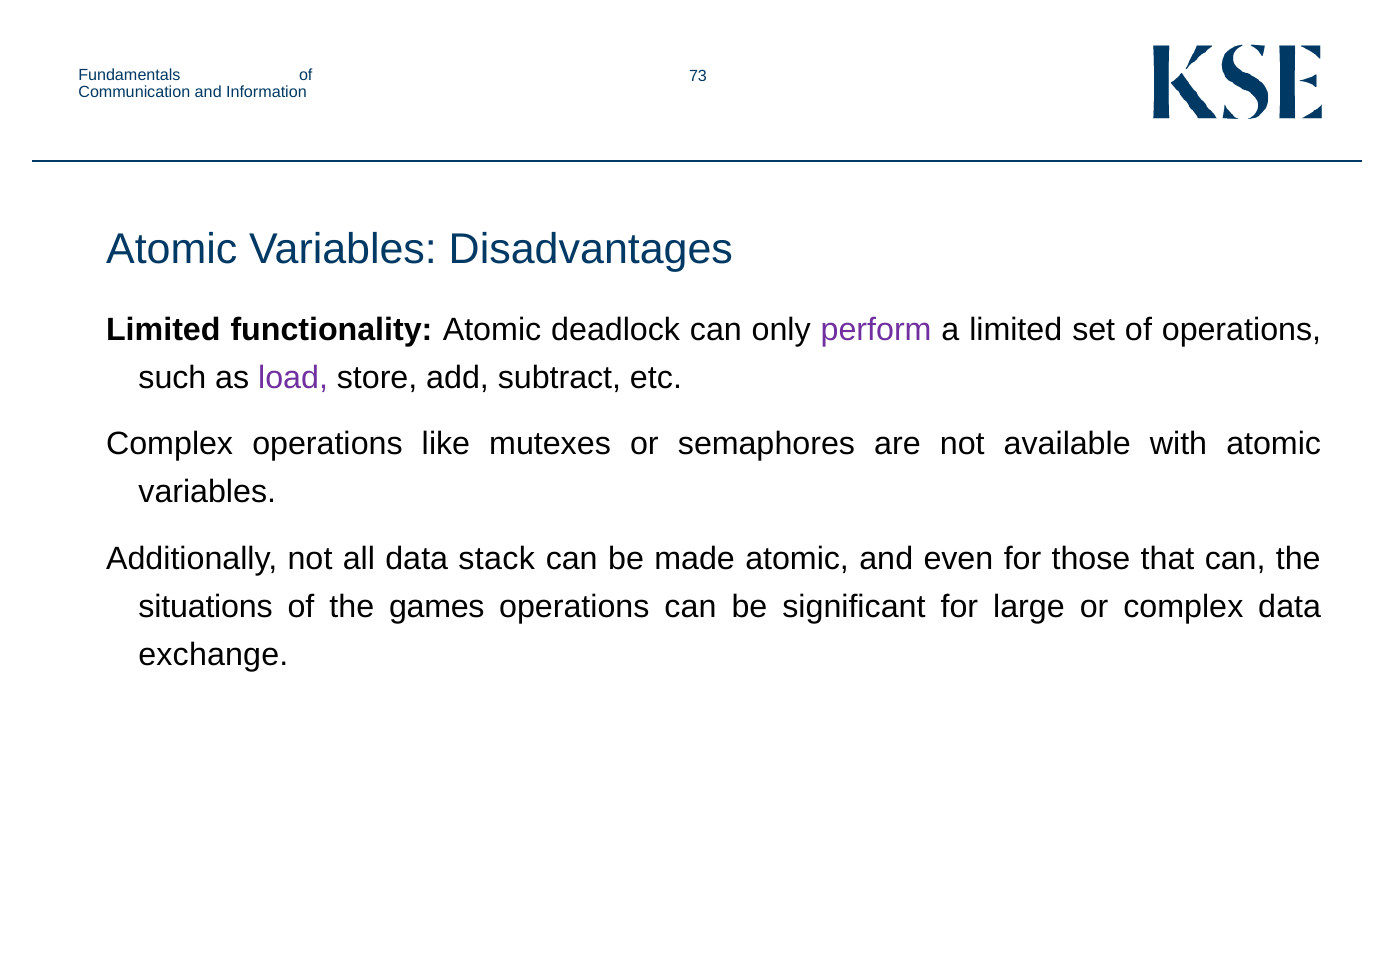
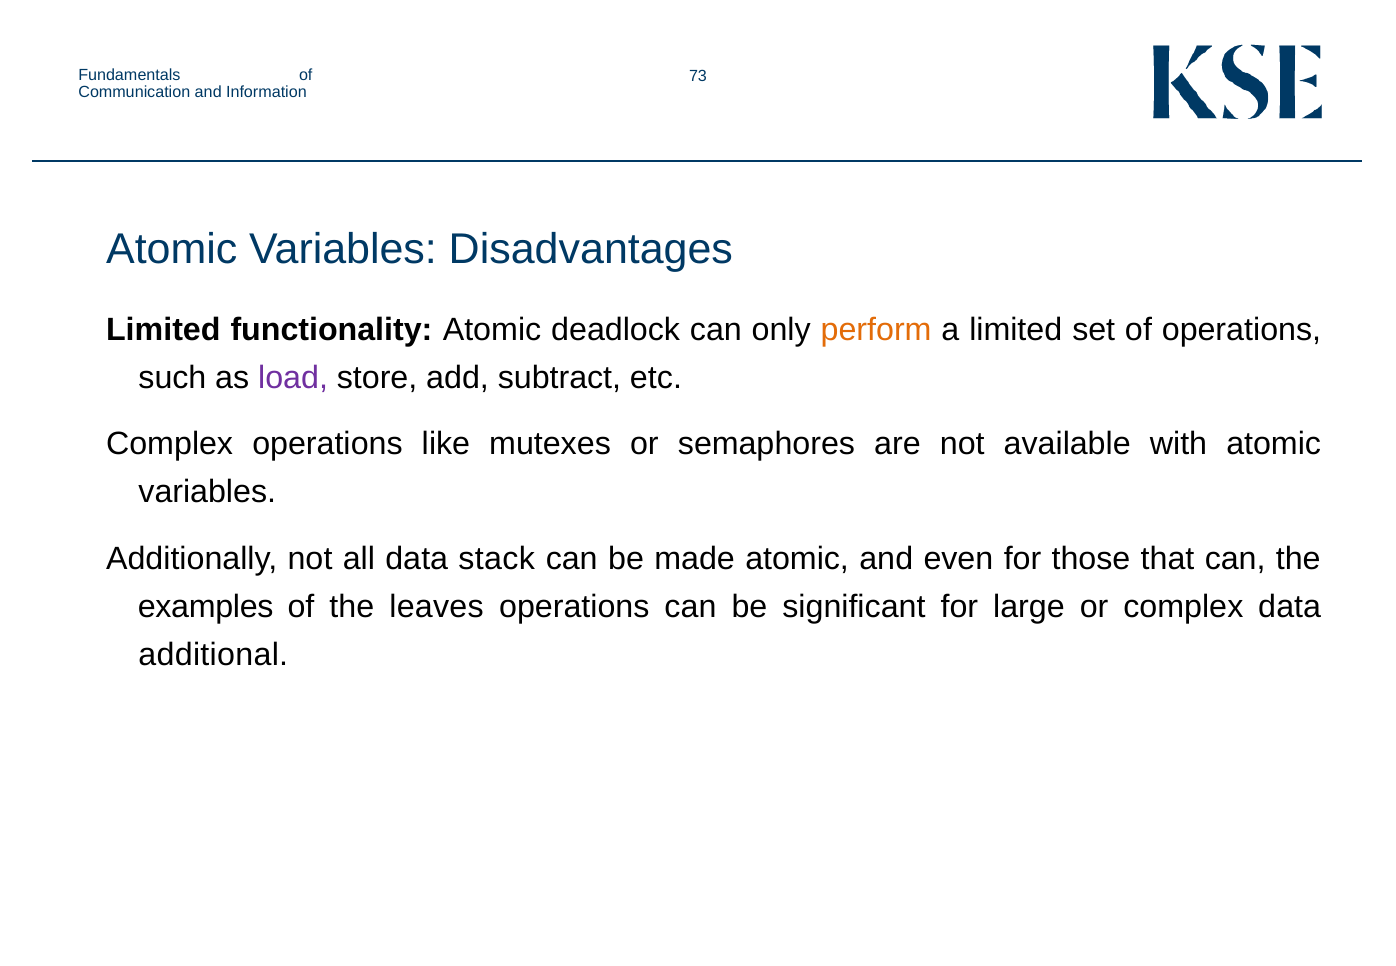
perform colour: purple -> orange
situations: situations -> examples
games: games -> leaves
exchange: exchange -> additional
